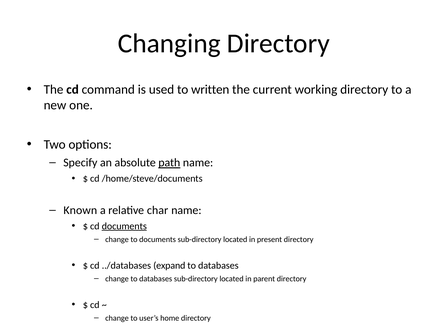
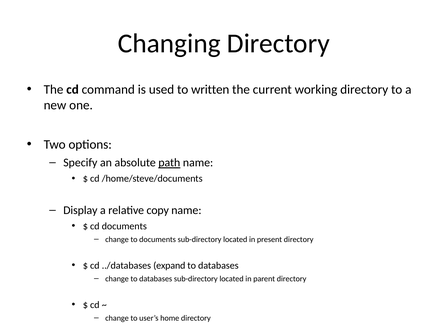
Known: Known -> Display
char: char -> copy
documents at (124, 226) underline: present -> none
